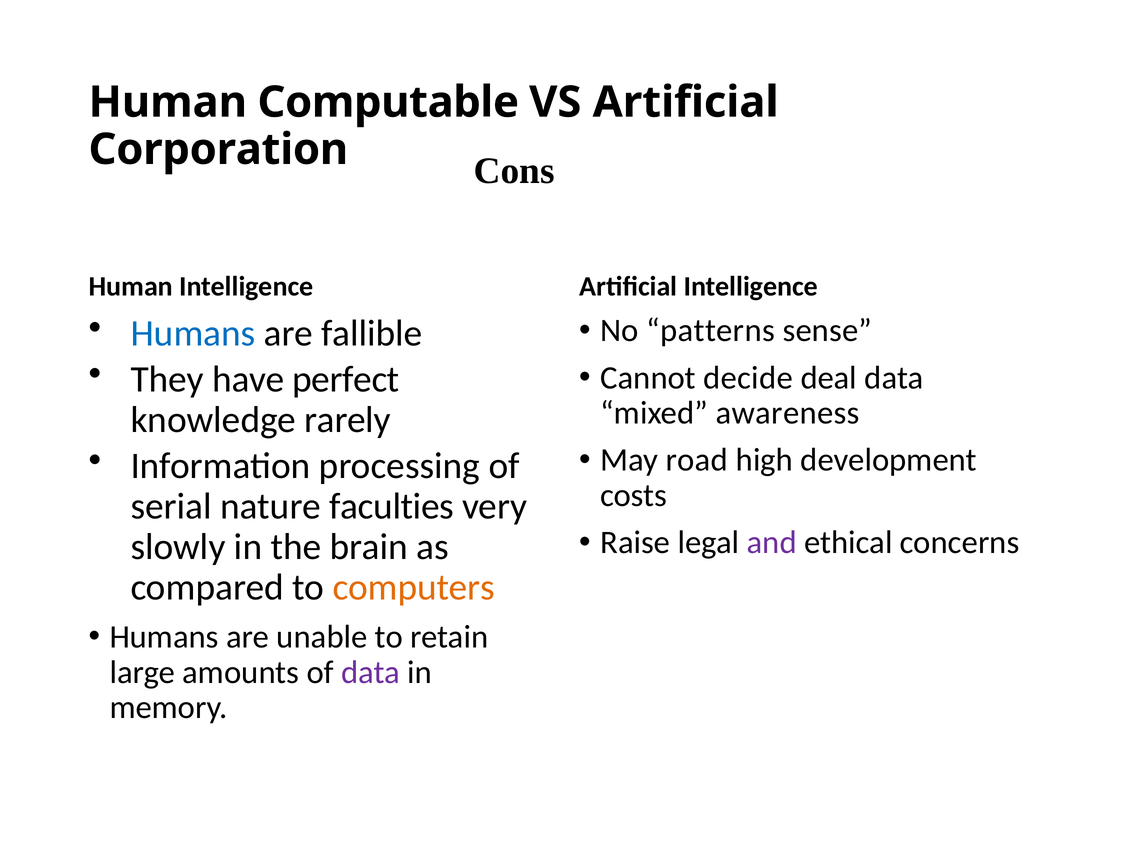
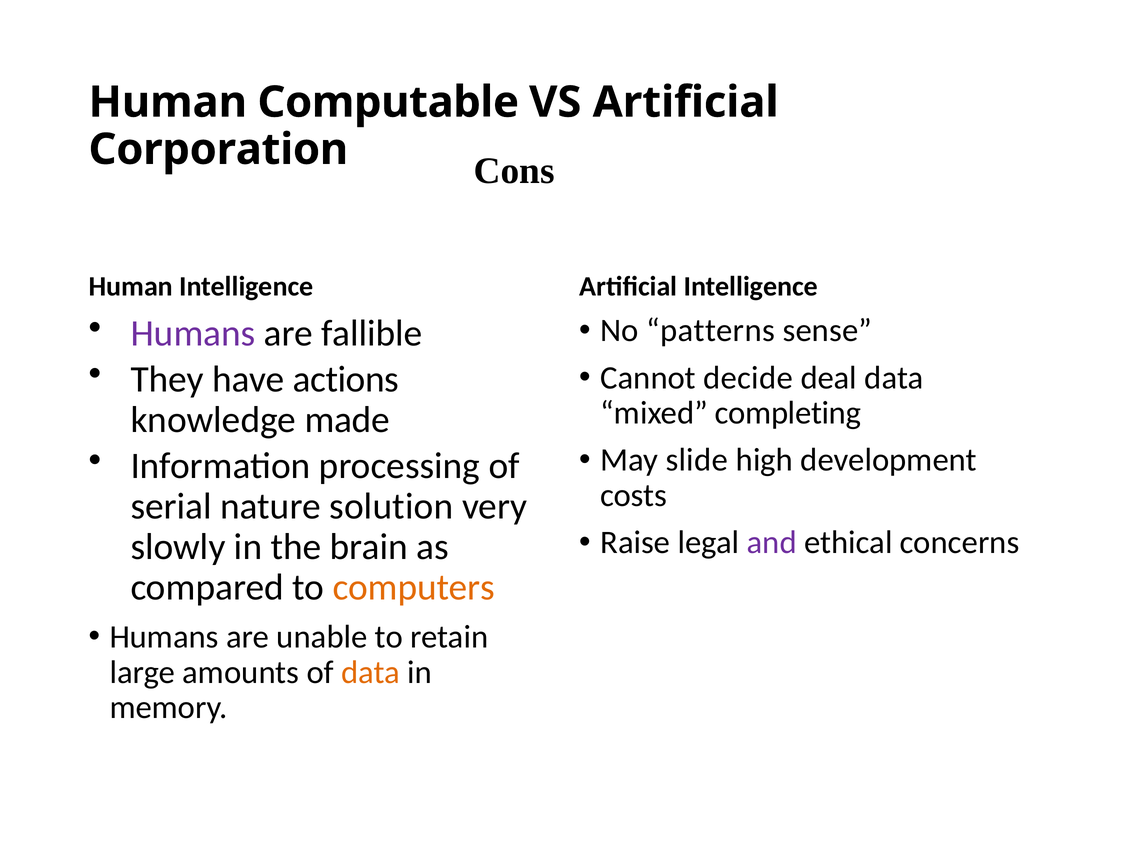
Humans at (193, 333) colour: blue -> purple
perfect: perfect -> actions
awareness: awareness -> completing
rarely: rarely -> made
road: road -> slide
faculties: faculties -> solution
data at (371, 672) colour: purple -> orange
